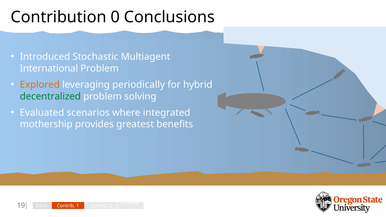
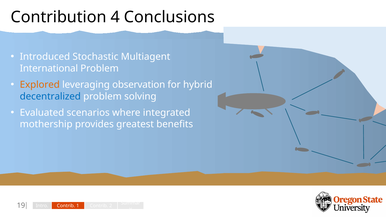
0: 0 -> 4
periodically: periodically -> observation
decentralized colour: green -> blue
